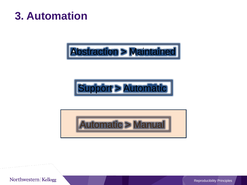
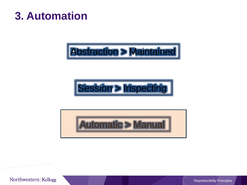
Support: Support -> Session
Automatic at (145, 88): Automatic -> Inspecting
